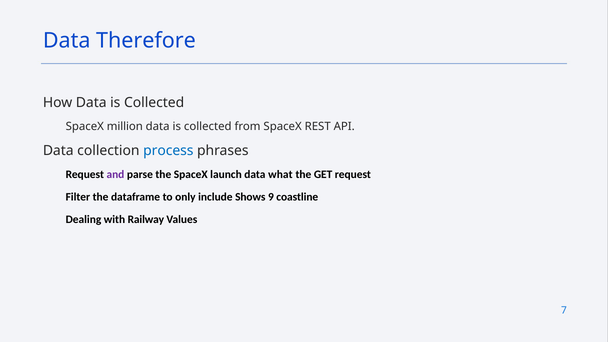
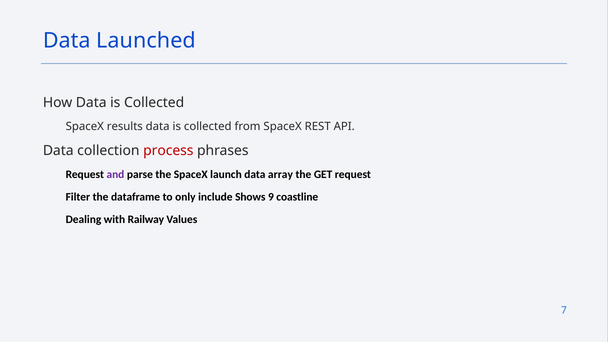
Therefore: Therefore -> Launched
million: million -> results
process colour: blue -> red
what: what -> array
